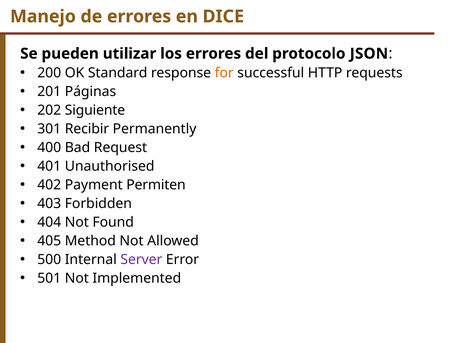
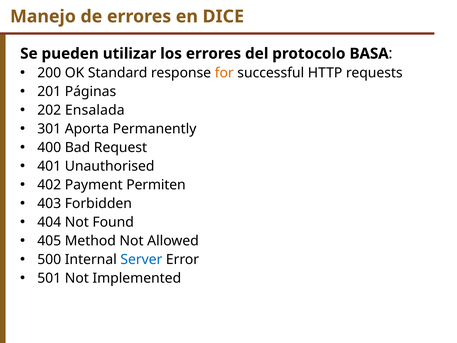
JSON: JSON -> BASA
Siguiente: Siguiente -> Ensalada
Recibir: Recibir -> Aporta
Server colour: purple -> blue
